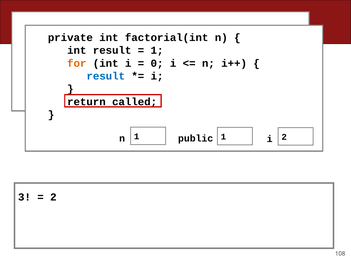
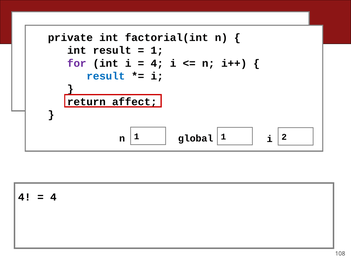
for colour: orange -> purple
0 at (157, 63): 0 -> 4
called: called -> affect
public at (196, 139): public -> global
3 at (24, 197): 3 -> 4
2 at (53, 197): 2 -> 4
